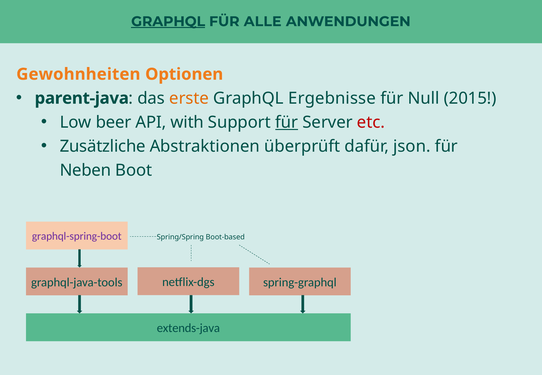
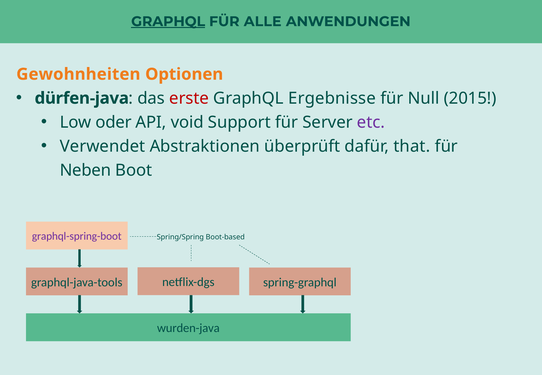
parent-java: parent-java -> dürfen-java
erste colour: orange -> red
beer: beer -> oder
with: with -> void
für at (287, 122) underline: present -> none
etc colour: red -> purple
Zusätzliche: Zusätzliche -> Verwendet
json: json -> that
extends-java: extends-java -> wurden-java
